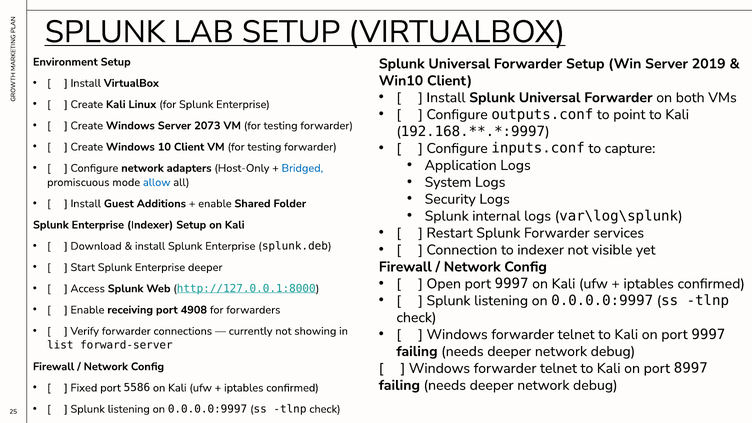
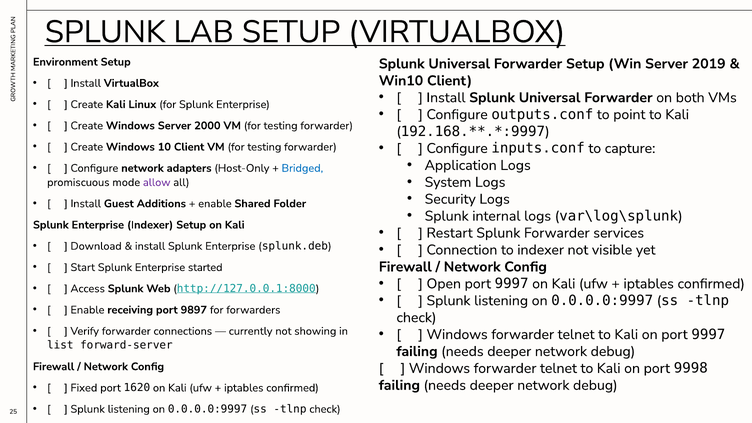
2073: 2073 -> 2000
allow colour: blue -> purple
Enterprise deeper: deeper -> started
4908: 4908 -> 9897
8997: 8997 -> 9998
5586: 5586 -> 1620
